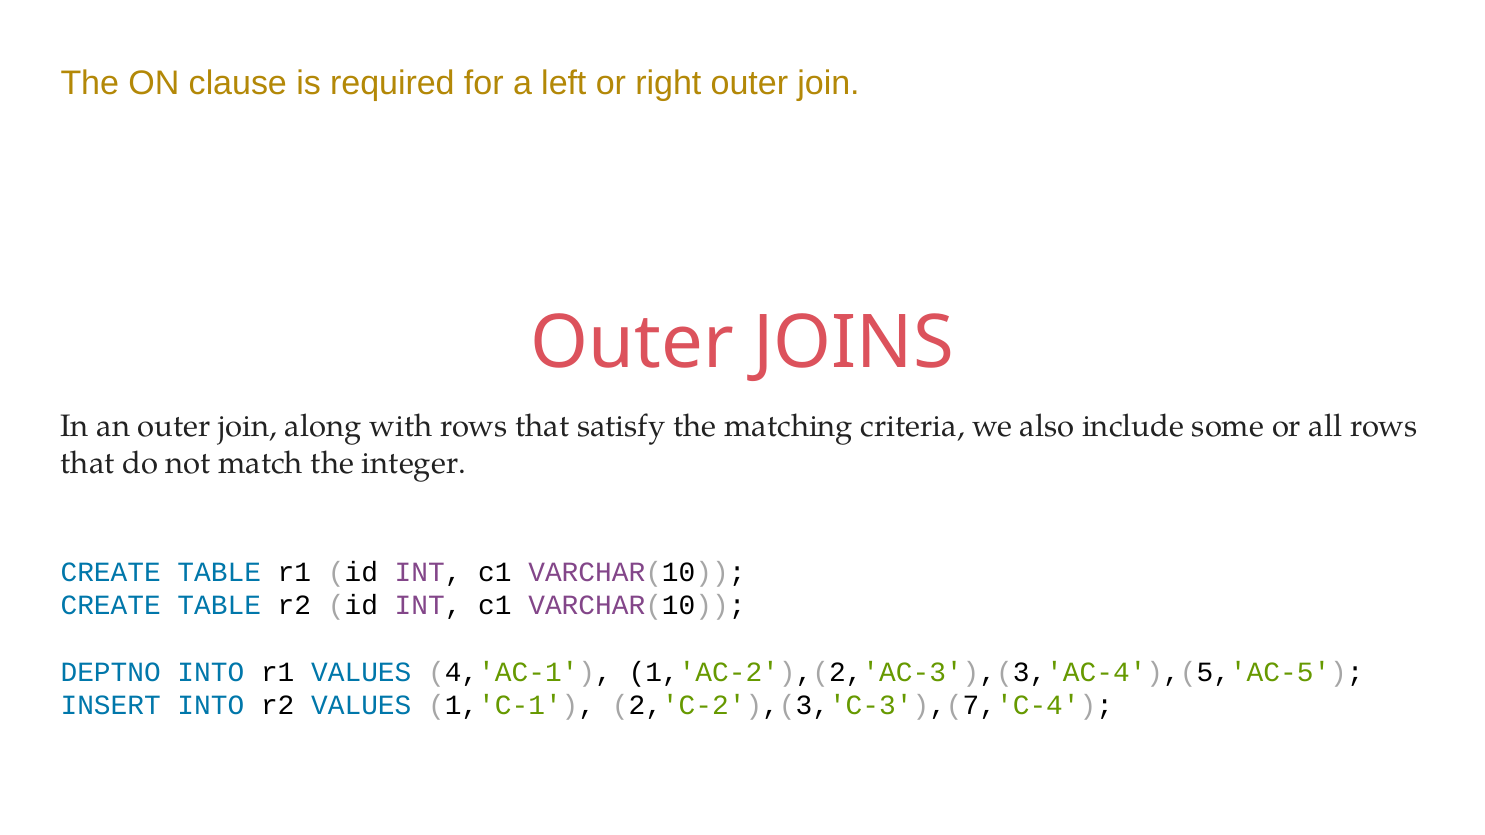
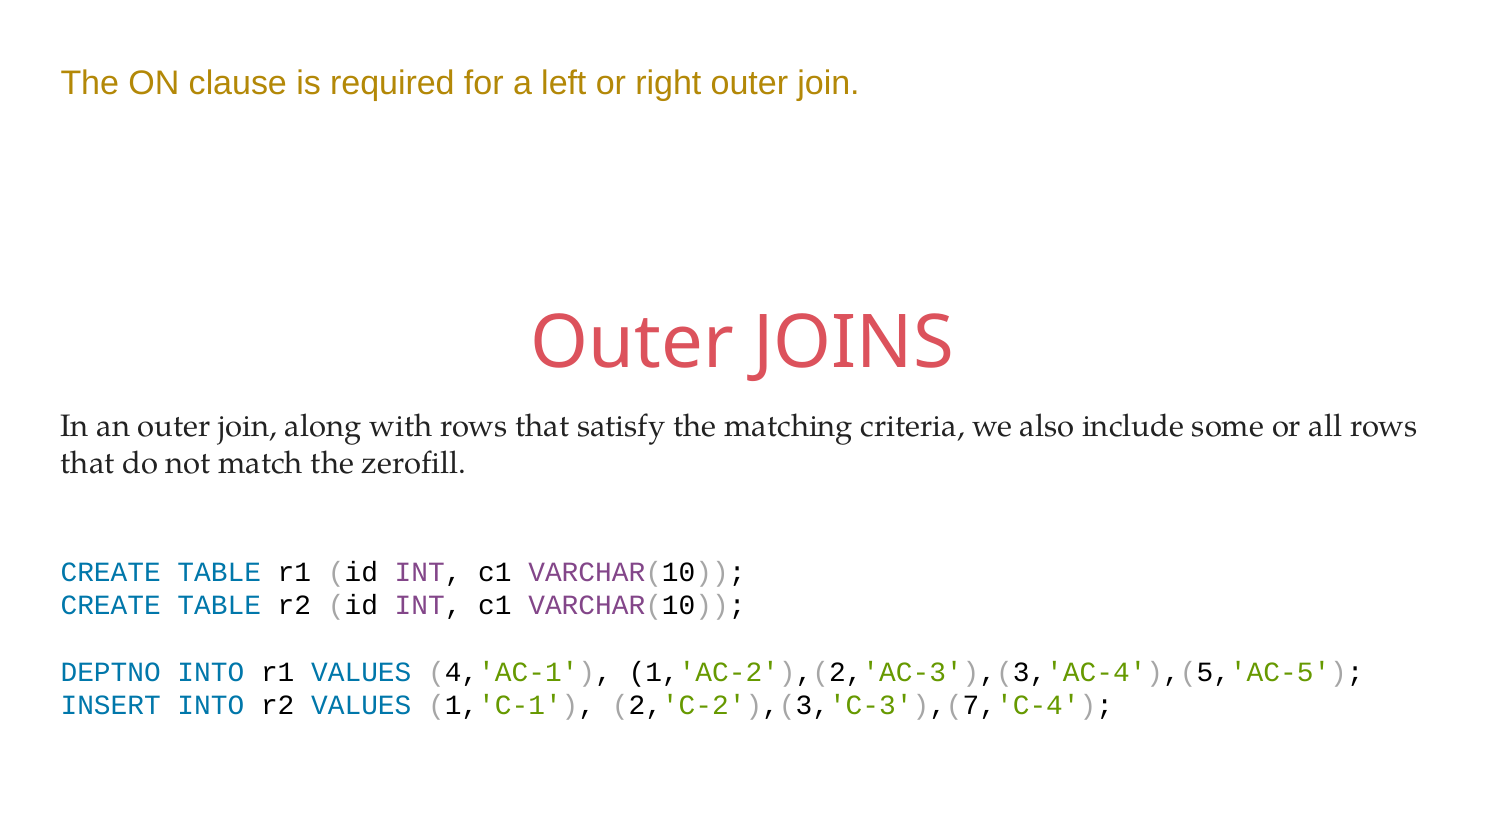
integer: integer -> zerofill
